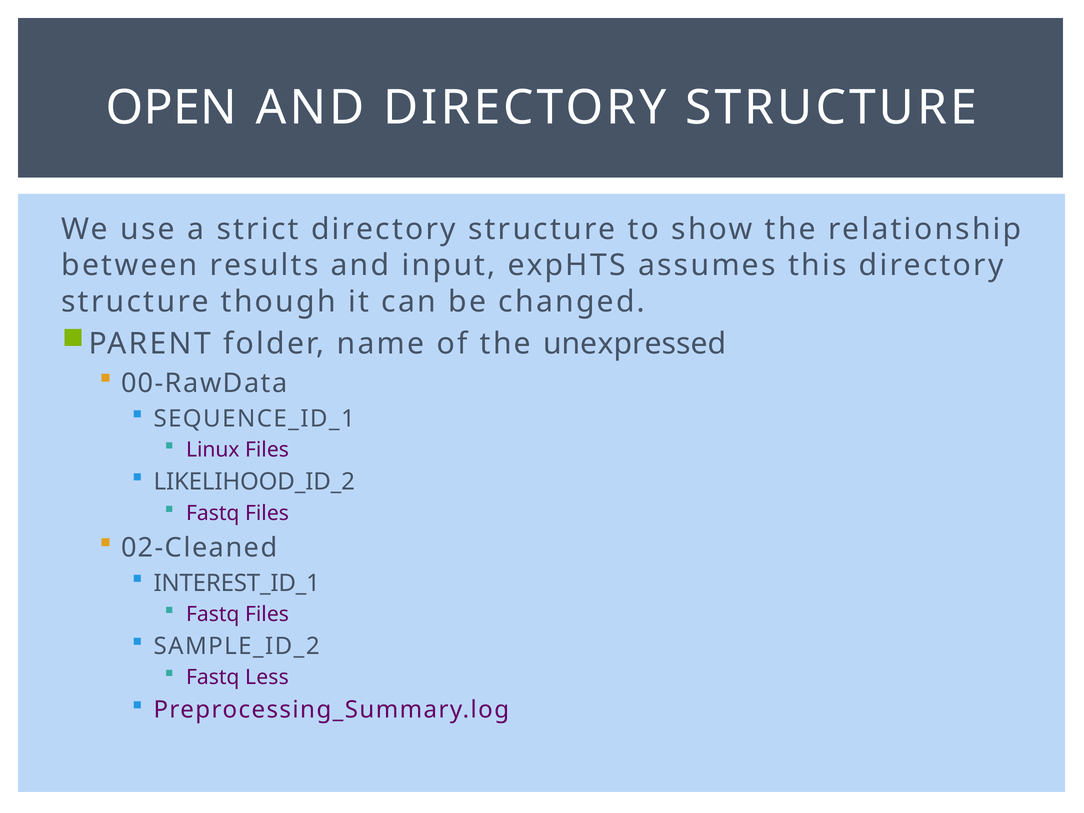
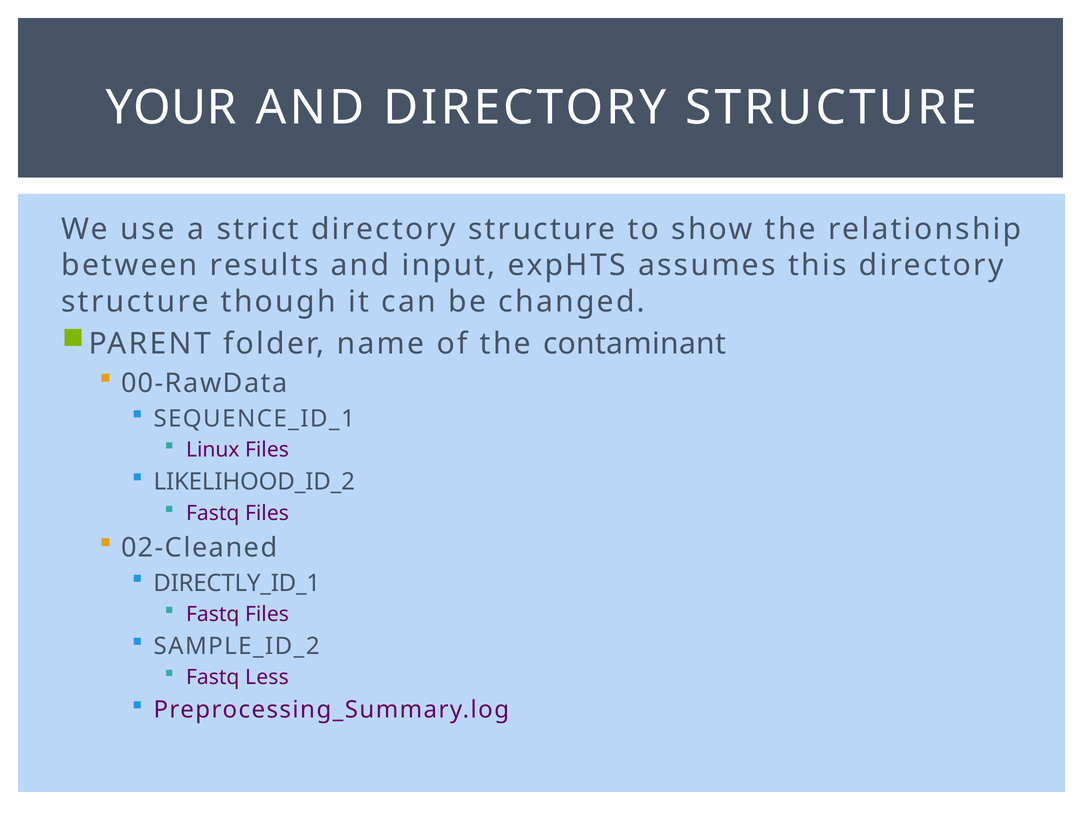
OPEN: OPEN -> YOUR
unexpressed: unexpressed -> contaminant
INTEREST_ID_1: INTEREST_ID_1 -> DIRECTLY_ID_1
